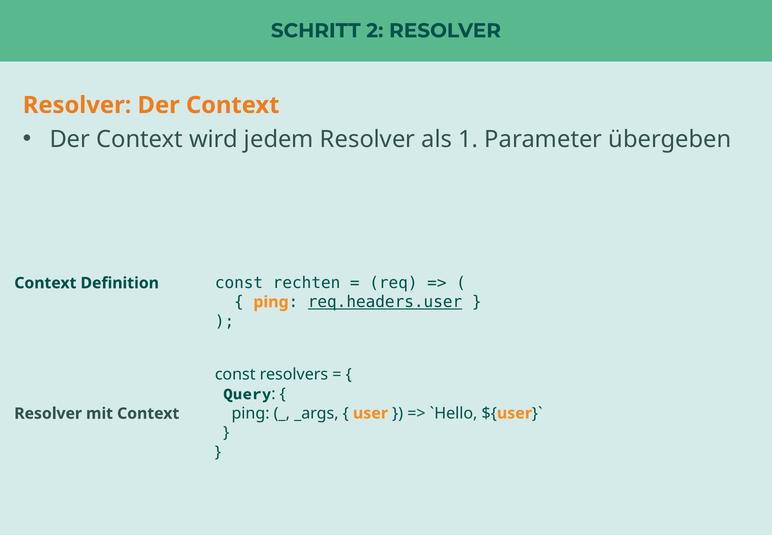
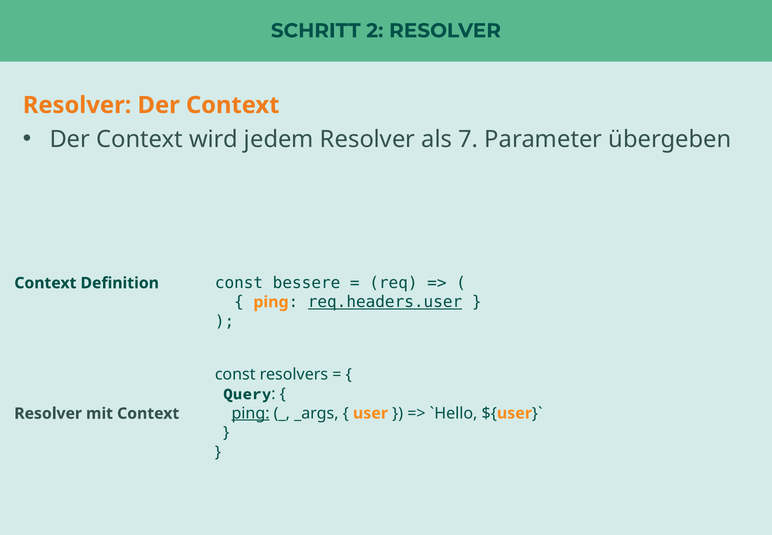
1: 1 -> 7
rechten: rechten -> bessere
ping at (251, 413) underline: none -> present
